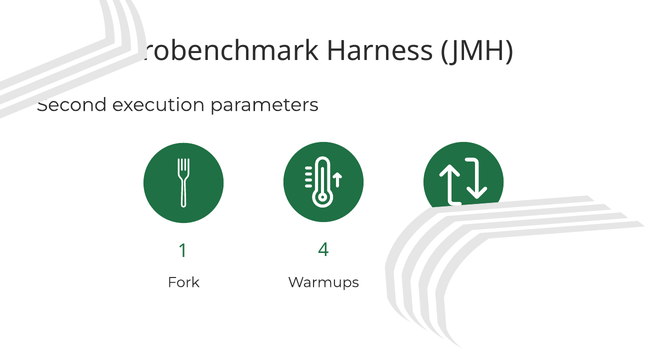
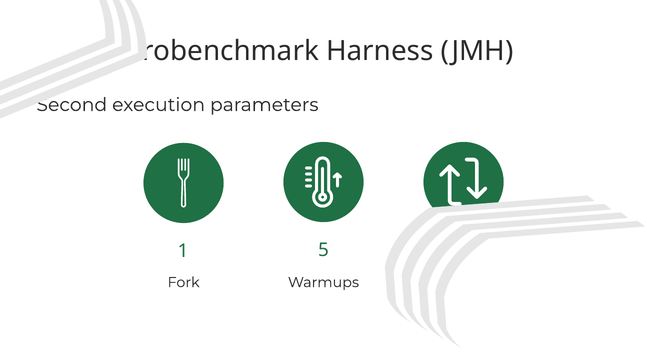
4: 4 -> 5
